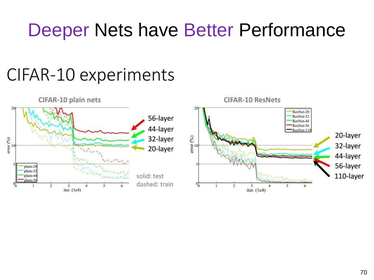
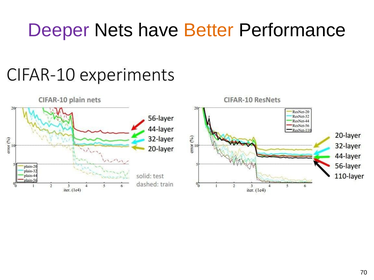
Better colour: purple -> orange
